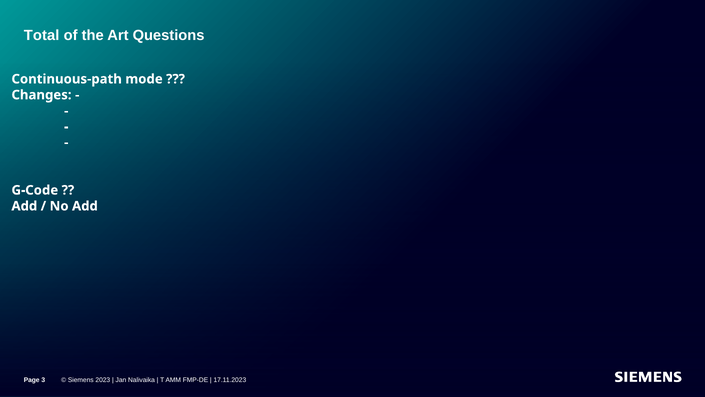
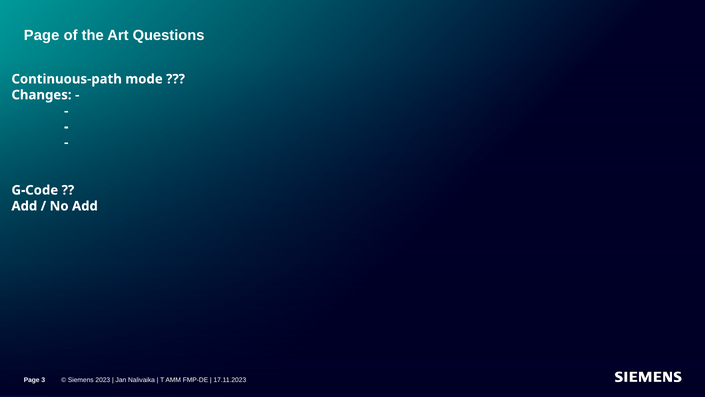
Total at (42, 36): Total -> Page
